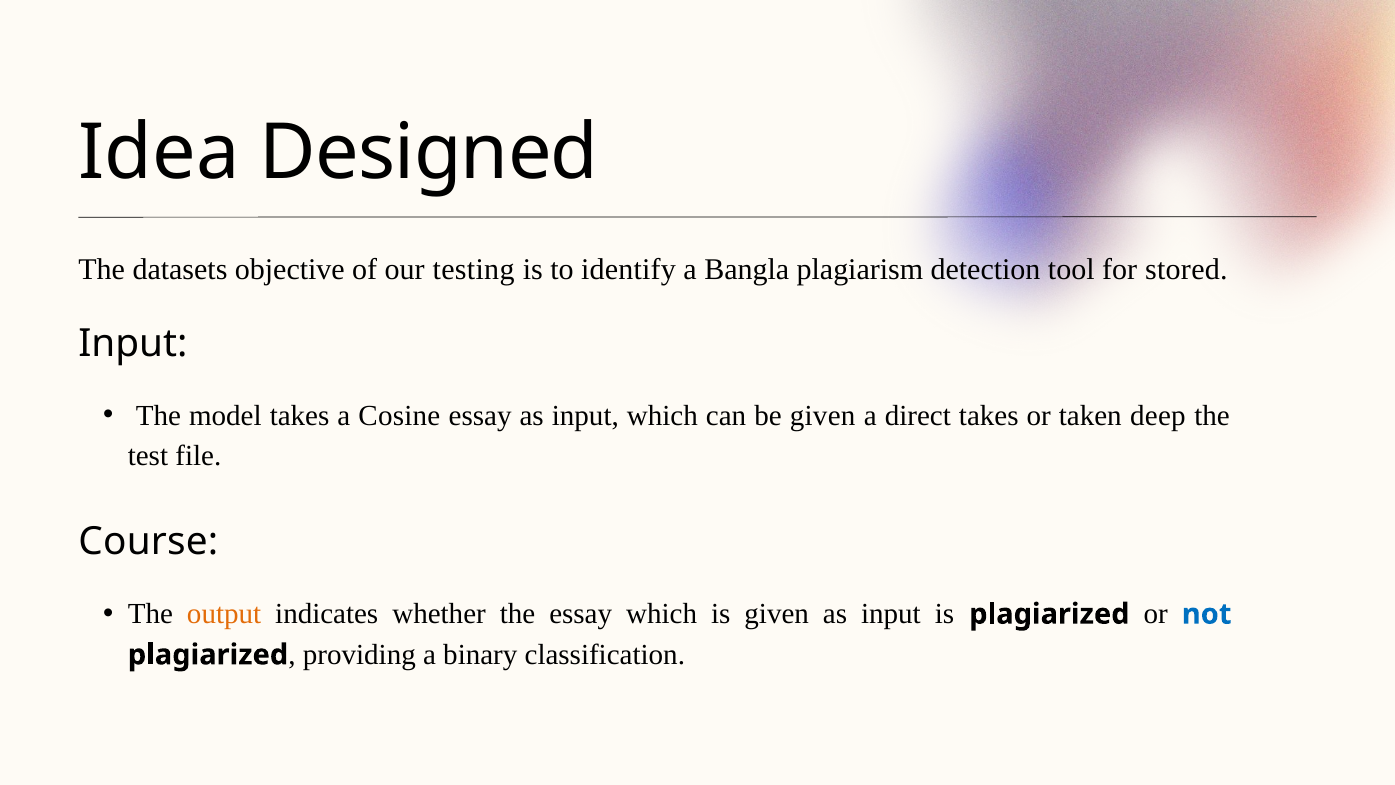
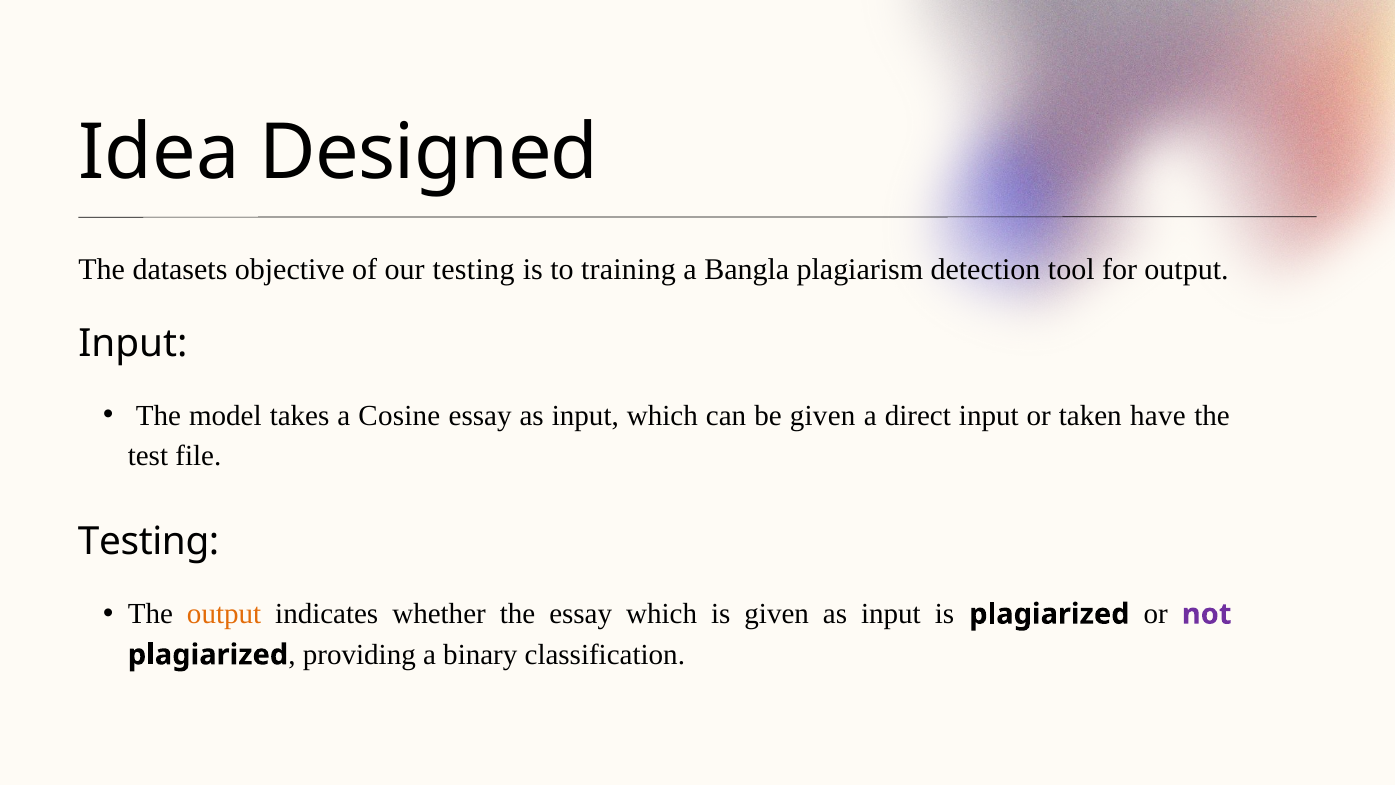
identify: identify -> training
for stored: stored -> output
direct takes: takes -> input
deep: deep -> have
Course at (148, 541): Course -> Testing
not colour: blue -> purple
